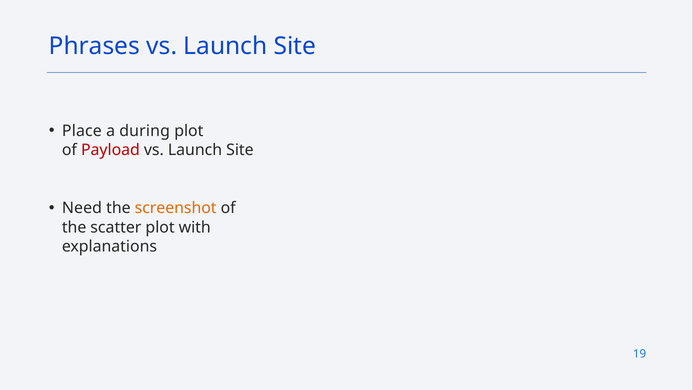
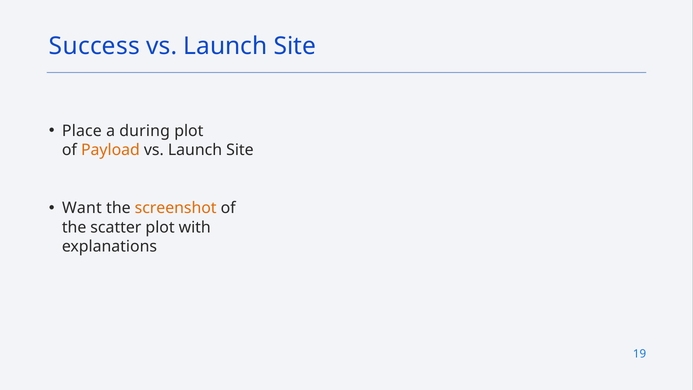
Phrases: Phrases -> Success
Payload colour: red -> orange
Need: Need -> Want
